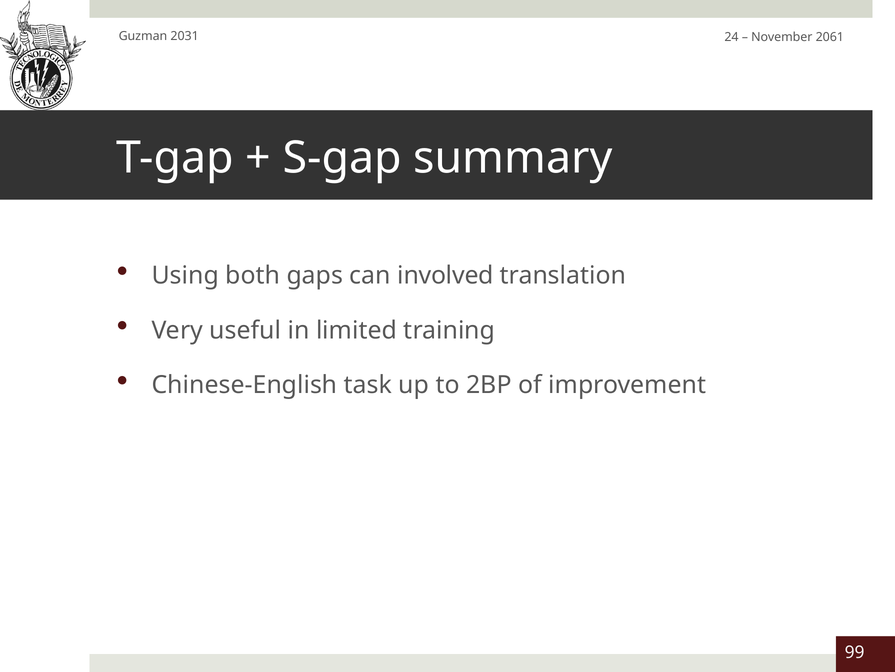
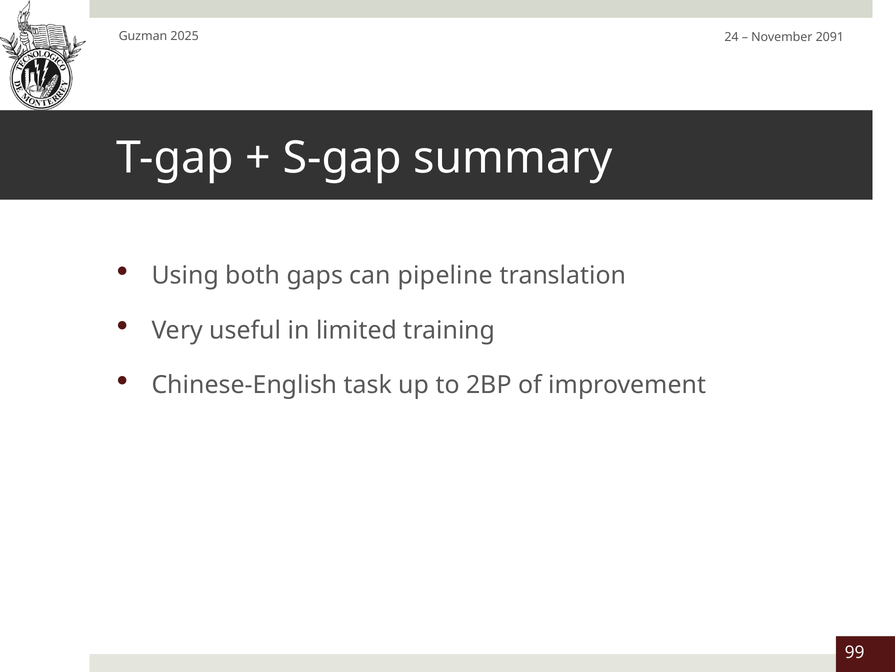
2031: 2031 -> 2025
2061: 2061 -> 2091
involved: involved -> pipeline
